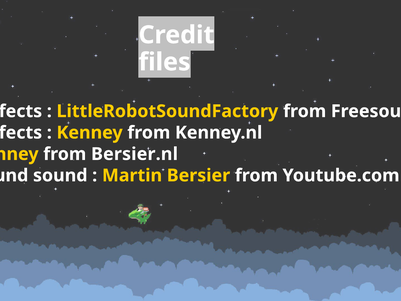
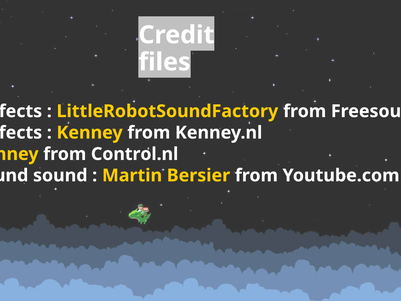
Bersier.nl: Bersier.nl -> Control.nl
